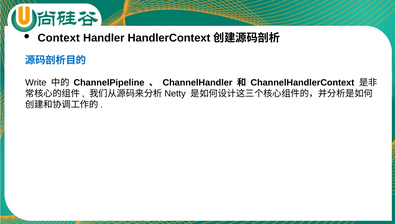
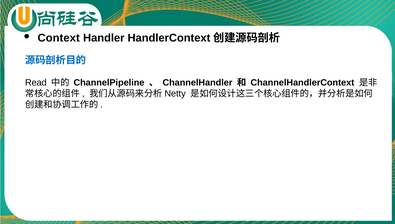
Write: Write -> Read
